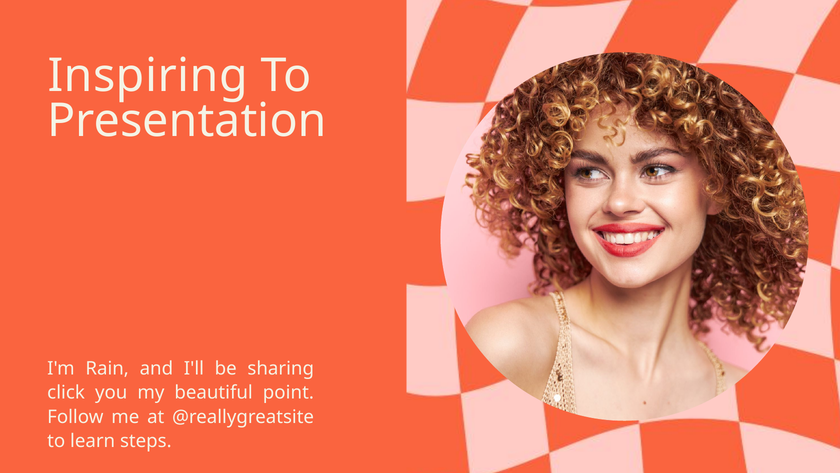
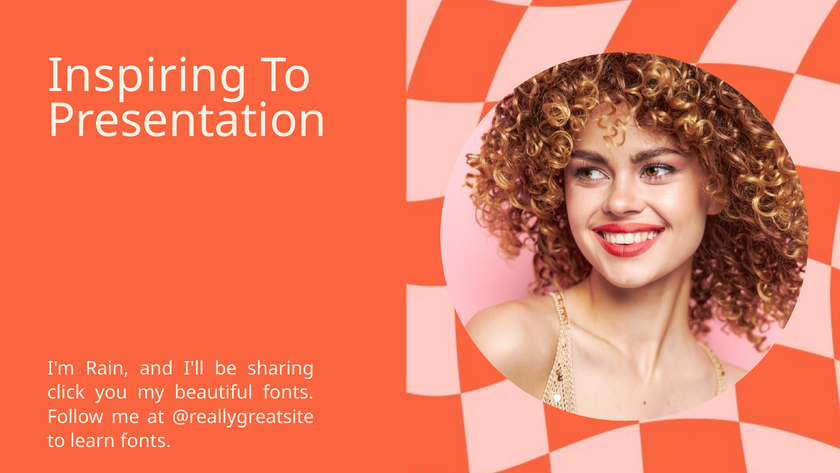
beautiful point: point -> fonts
learn steps: steps -> fonts
